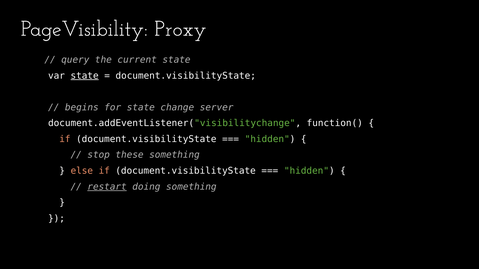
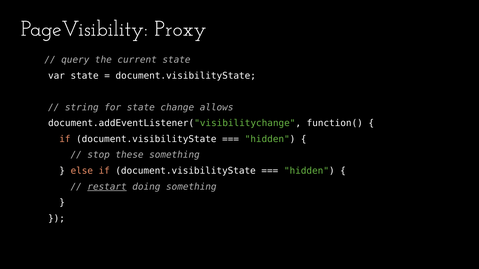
state at (85, 76) underline: present -> none
begins: begins -> string
server: server -> allows
